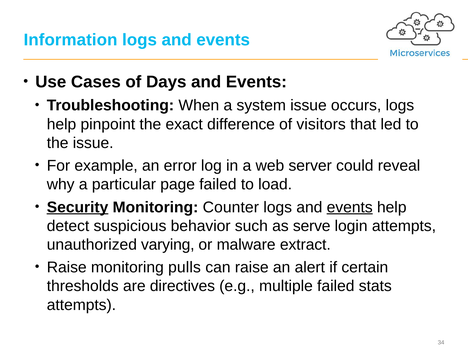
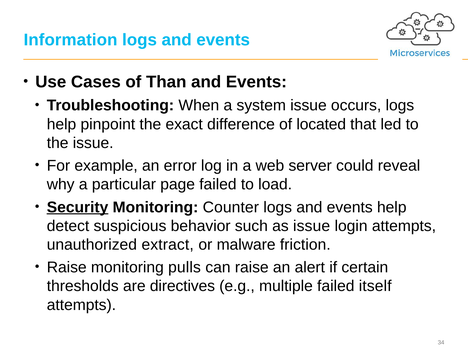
Days: Days -> Than
visitors: visitors -> located
events at (350, 207) underline: present -> none
as serve: serve -> issue
varying: varying -> extract
extract: extract -> friction
stats: stats -> itself
